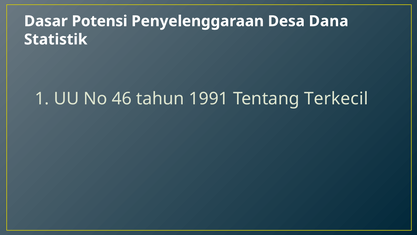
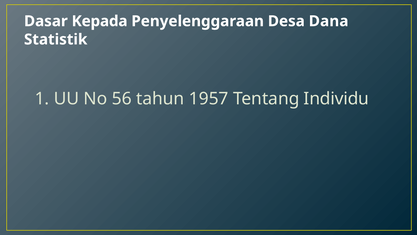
Potensi: Potensi -> Kepada
46: 46 -> 56
1991: 1991 -> 1957
Terkecil: Terkecil -> Individu
